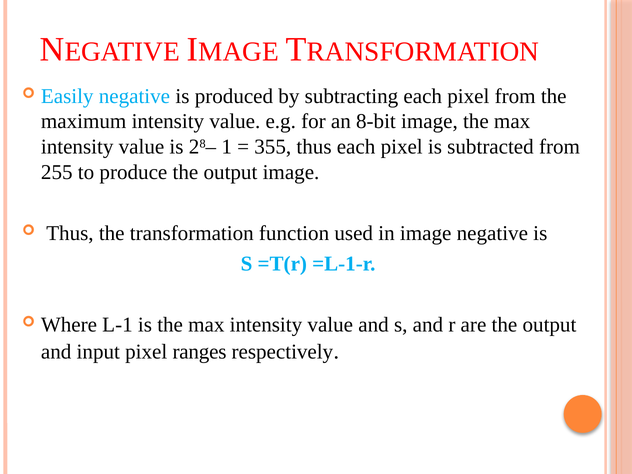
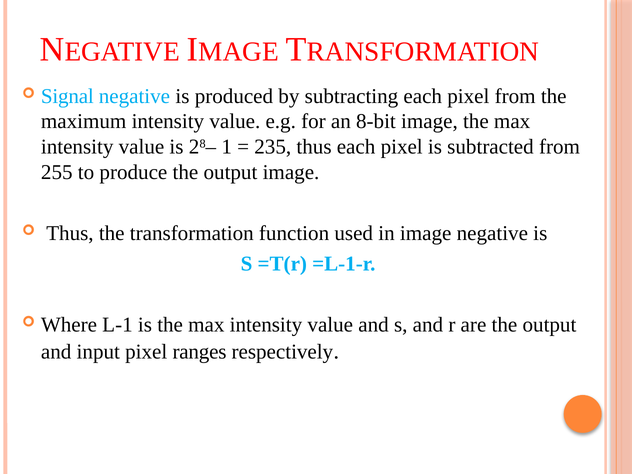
Easily: Easily -> Signal
355: 355 -> 235
